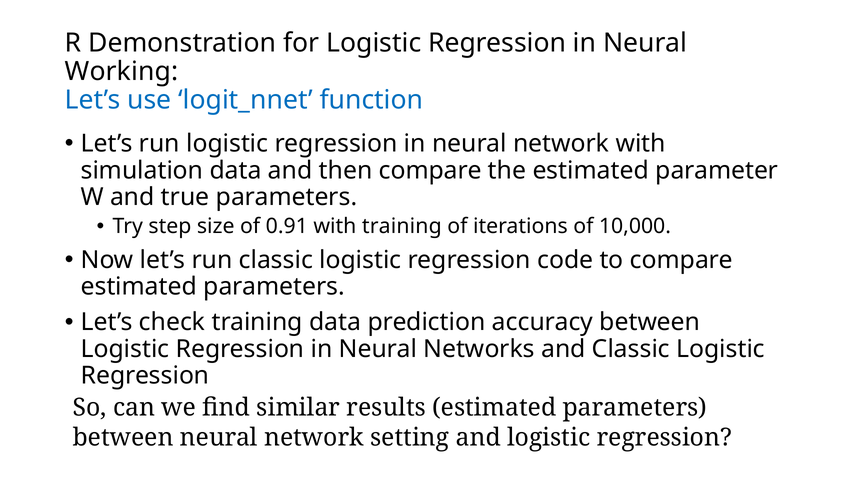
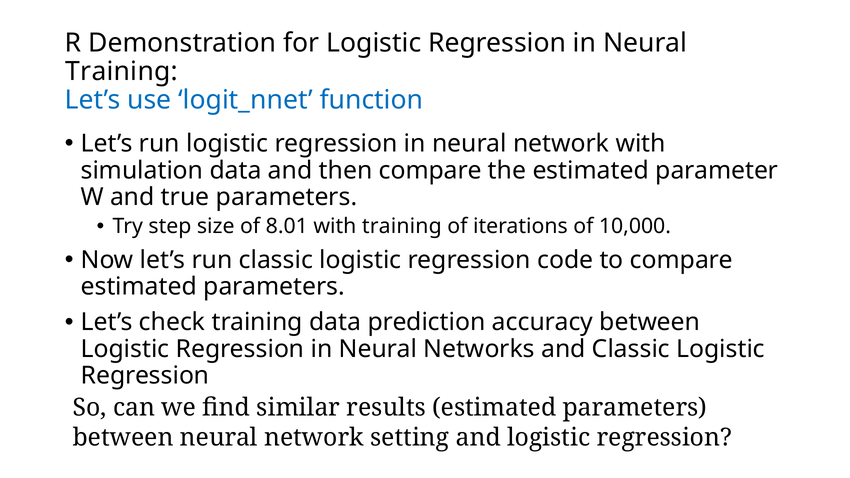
Working at (122, 71): Working -> Training
0.91: 0.91 -> 8.01
